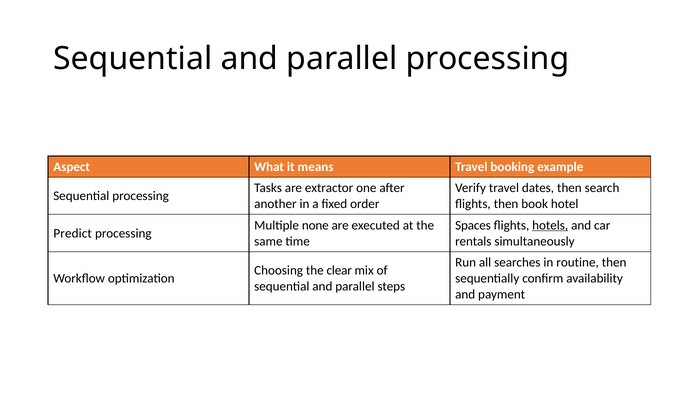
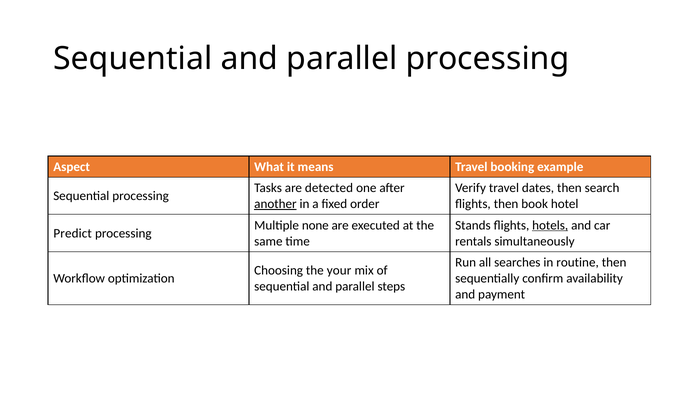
extractor: extractor -> detected
another underline: none -> present
Spaces: Spaces -> Stands
clear: clear -> your
